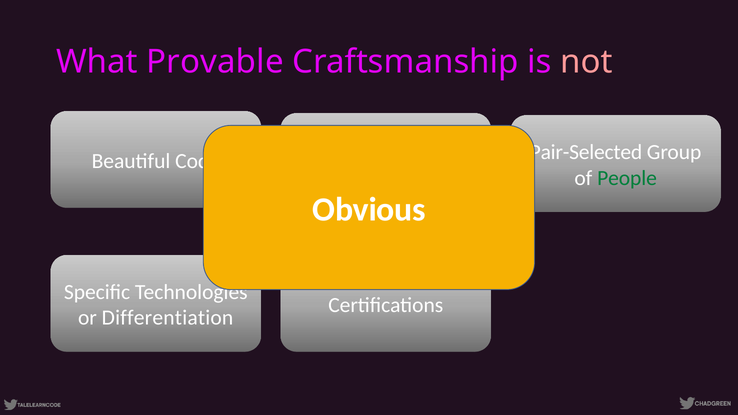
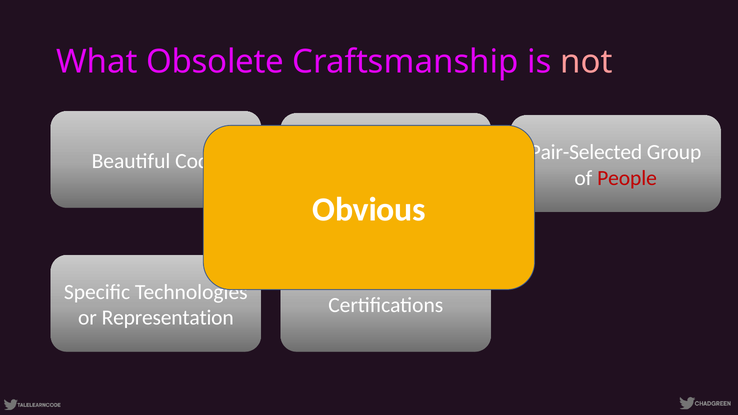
Provable: Provable -> Obsolete
People colour: green -> red
Differentiation: Differentiation -> Representation
